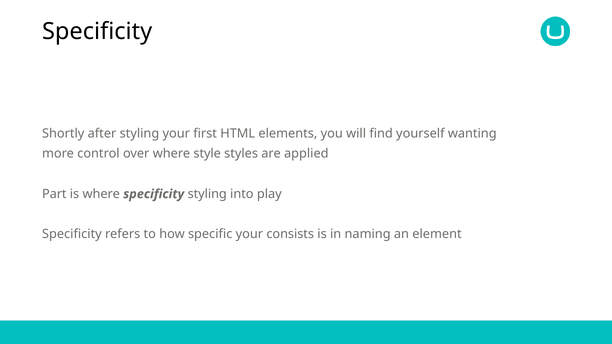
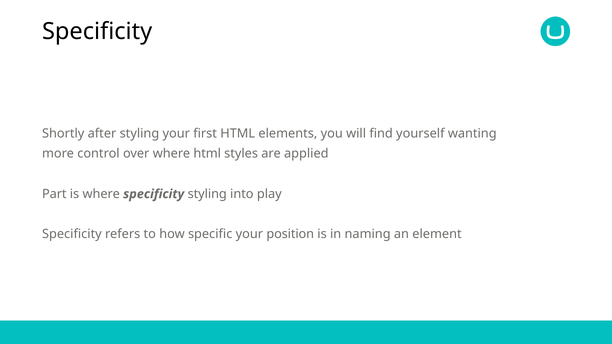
where style: style -> html
consists: consists -> position
